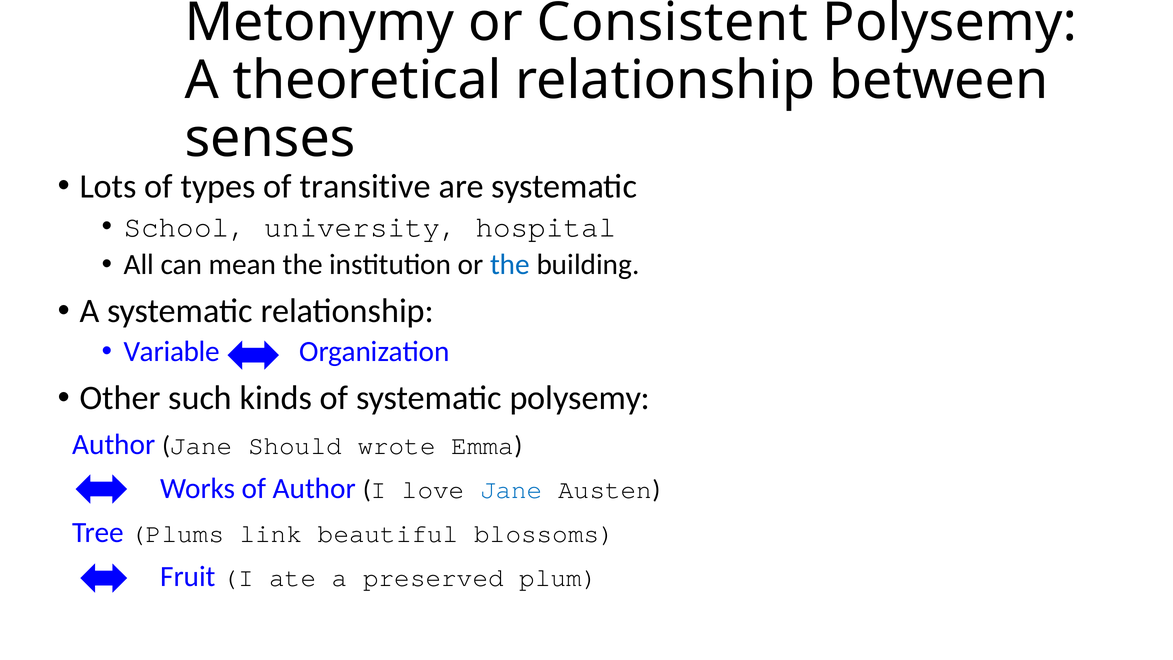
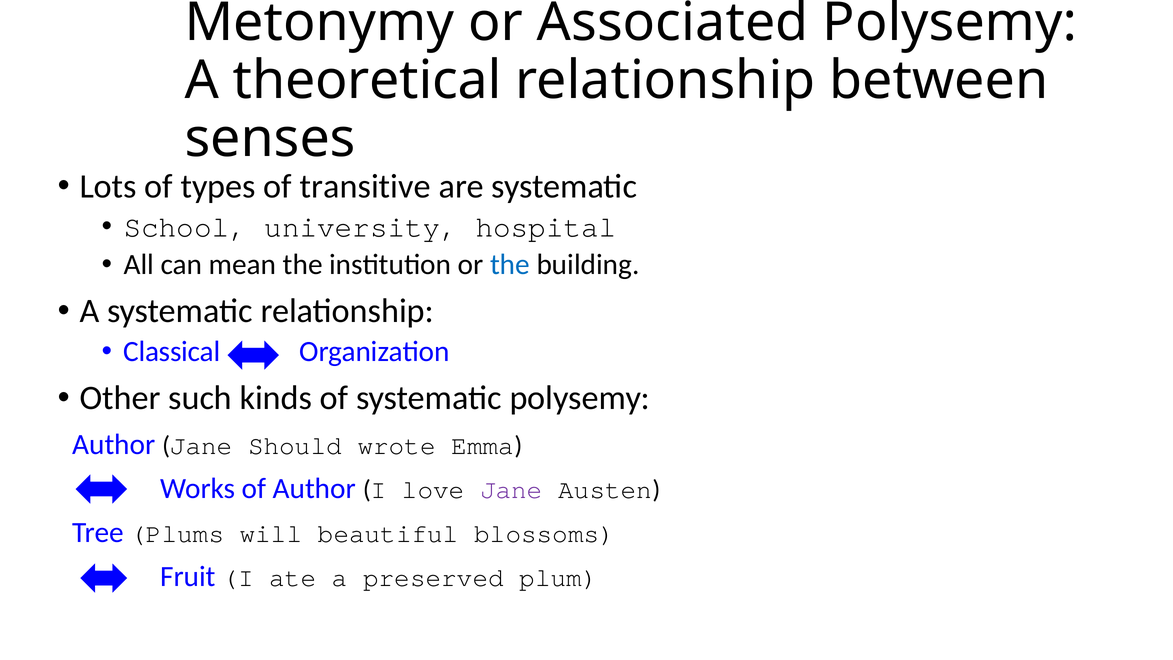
Consistent: Consistent -> Associated
Variable: Variable -> Classical
Jane at (511, 490) colour: blue -> purple
link: link -> will
